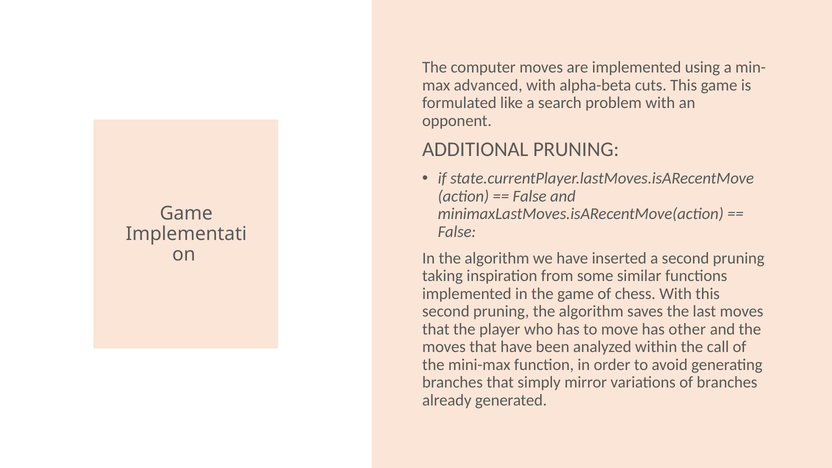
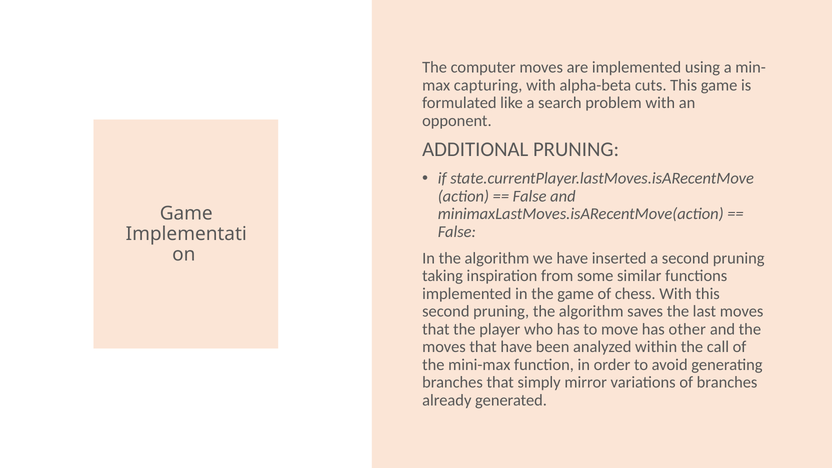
advanced: advanced -> capturing
